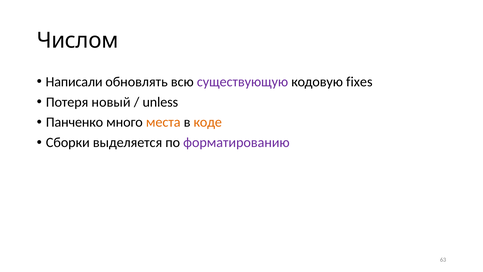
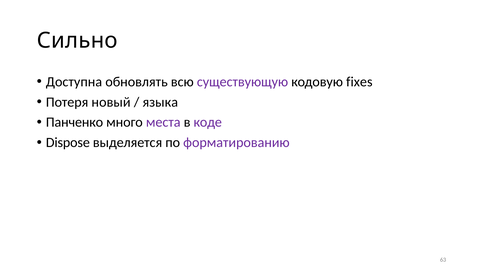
Числом: Числом -> Сильно
Написали: Написали -> Доступна
unless: unless -> языка
места colour: orange -> purple
коде colour: orange -> purple
Сборки: Сборки -> Dispose
